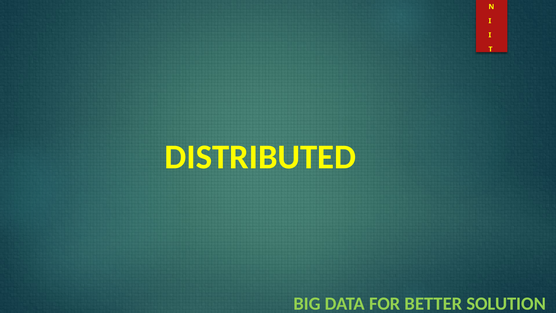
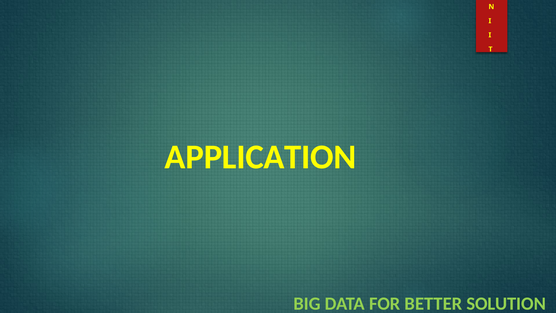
DISTRIBUTED: DISTRIBUTED -> APPLICATION
